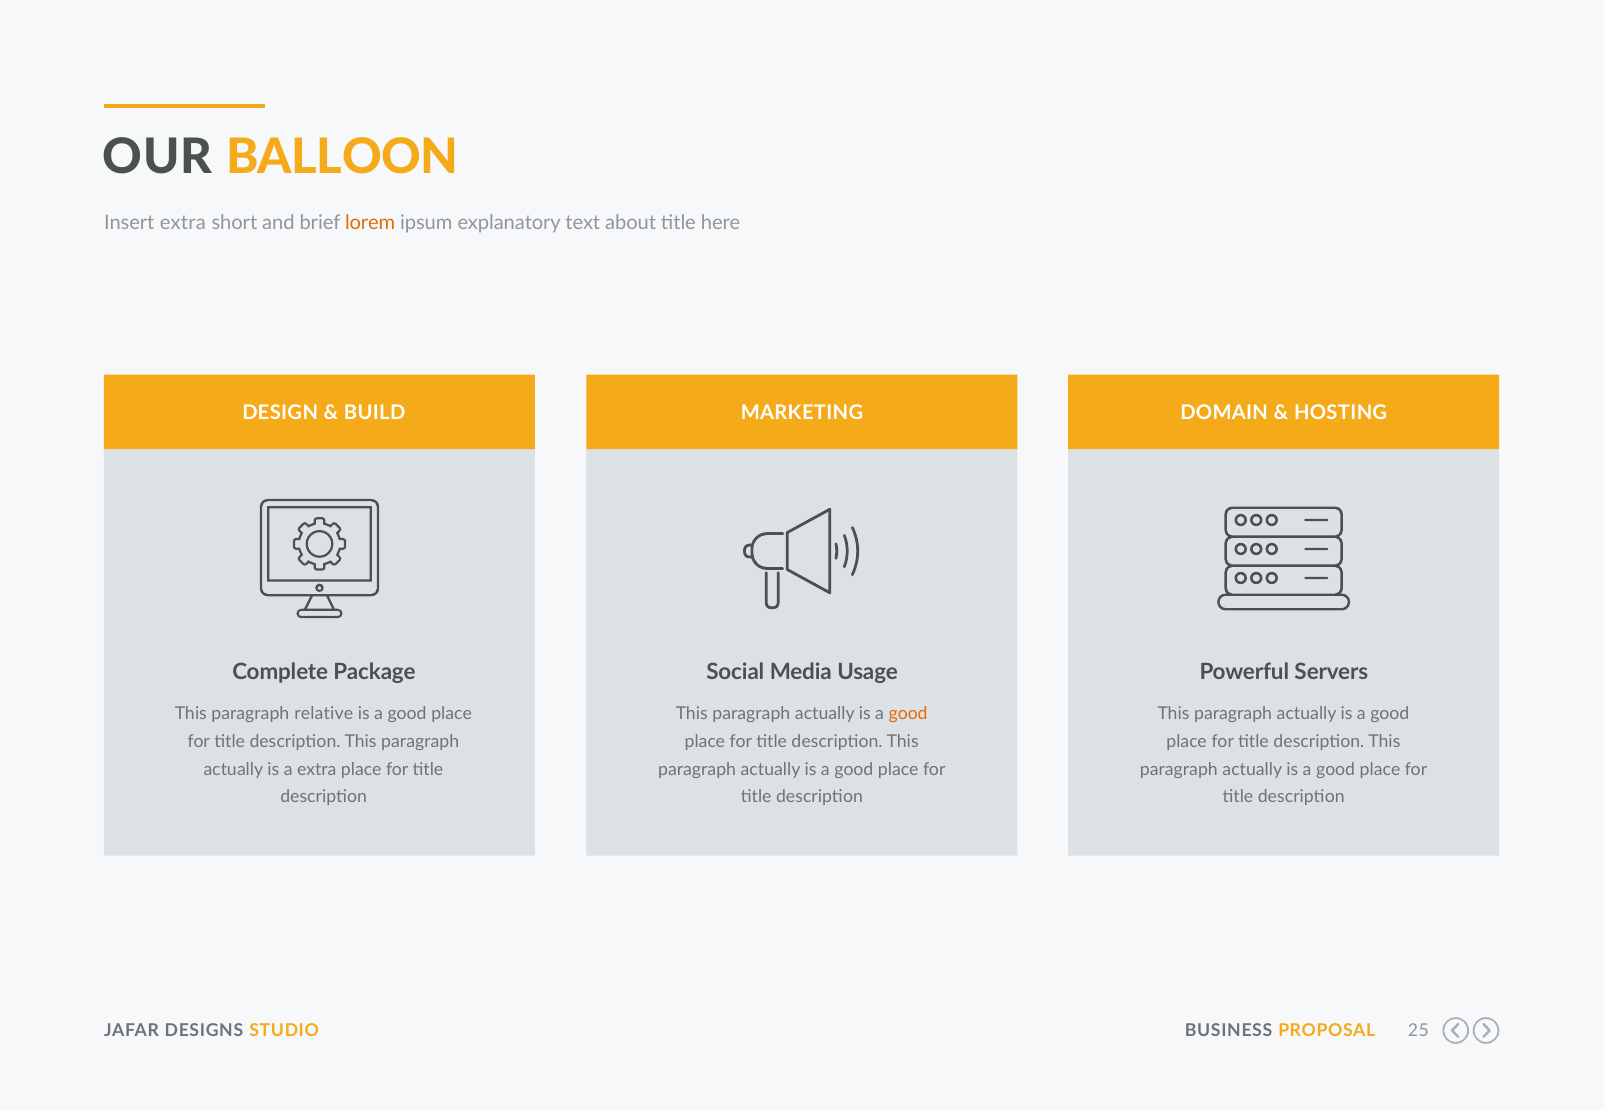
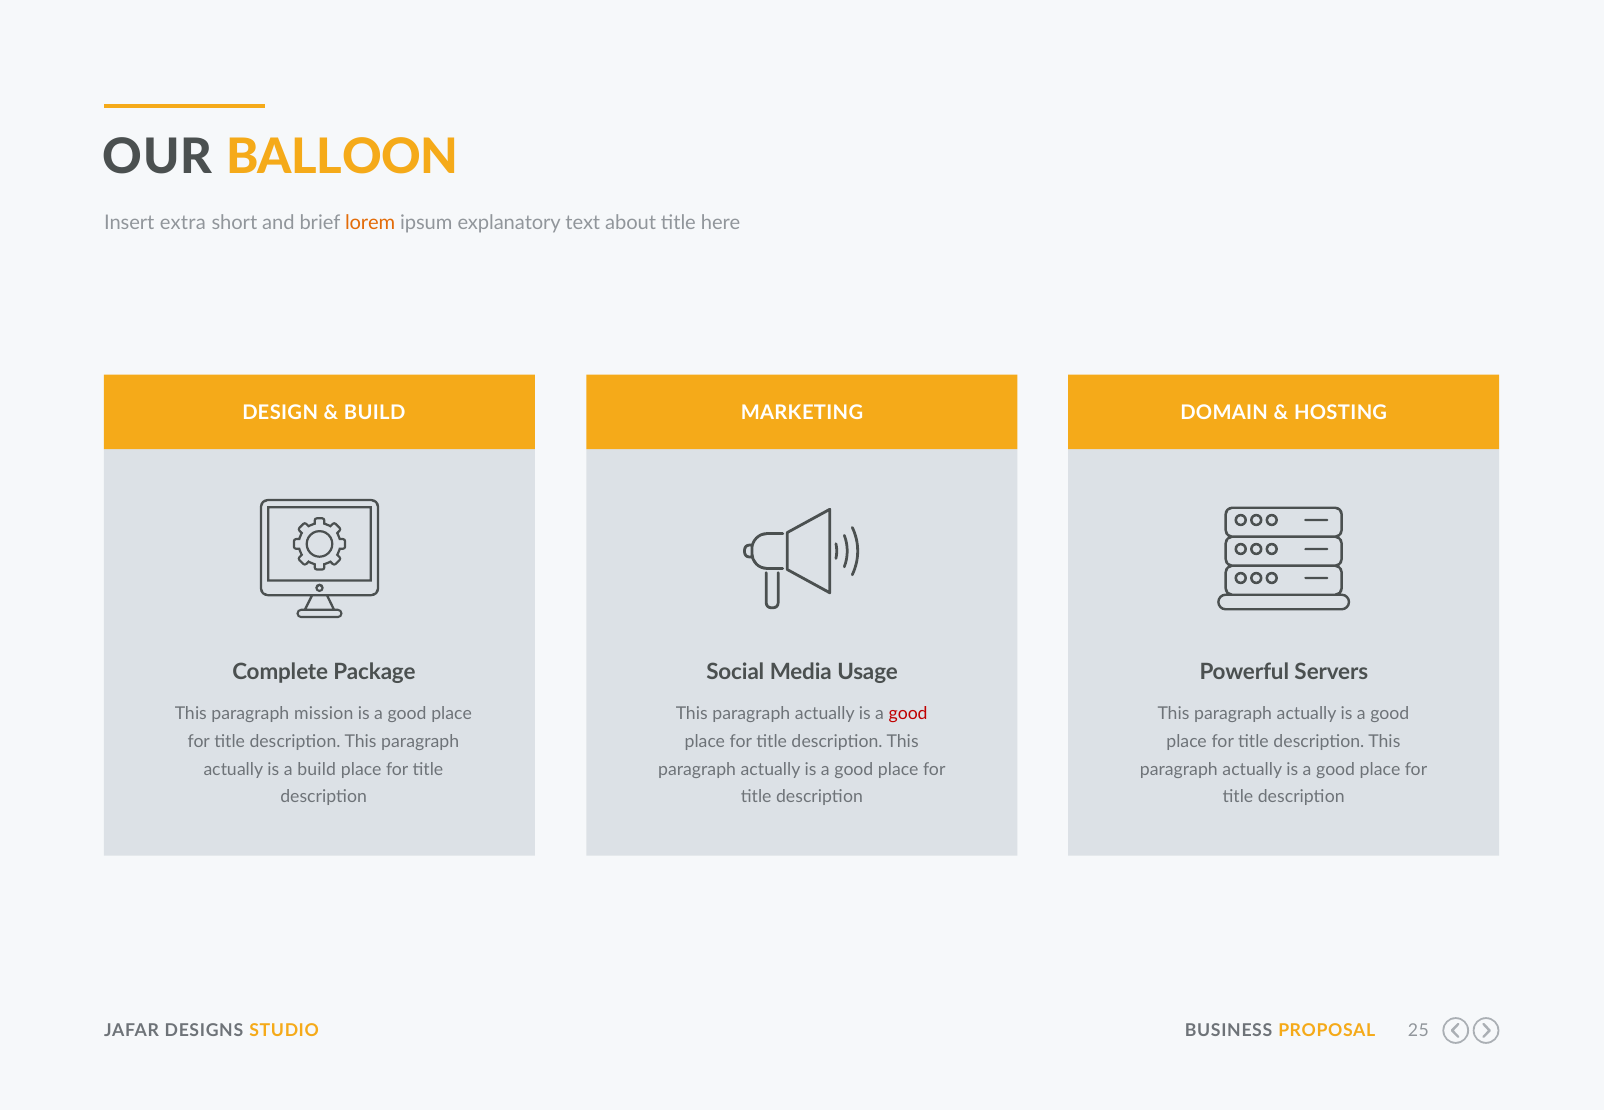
relative: relative -> mission
good at (908, 714) colour: orange -> red
a extra: extra -> build
